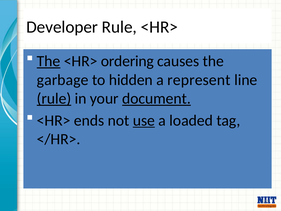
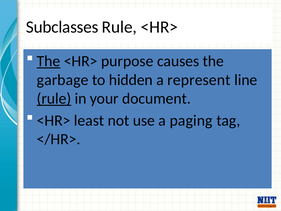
Developer: Developer -> Subclasses
ordering: ordering -> purpose
document underline: present -> none
ends: ends -> least
use underline: present -> none
loaded: loaded -> paging
